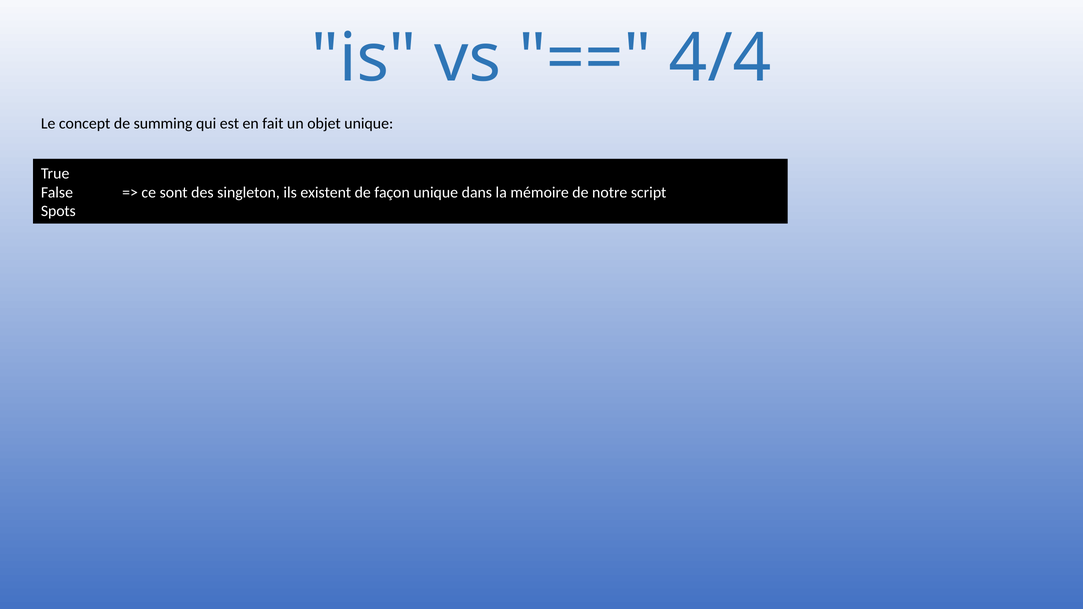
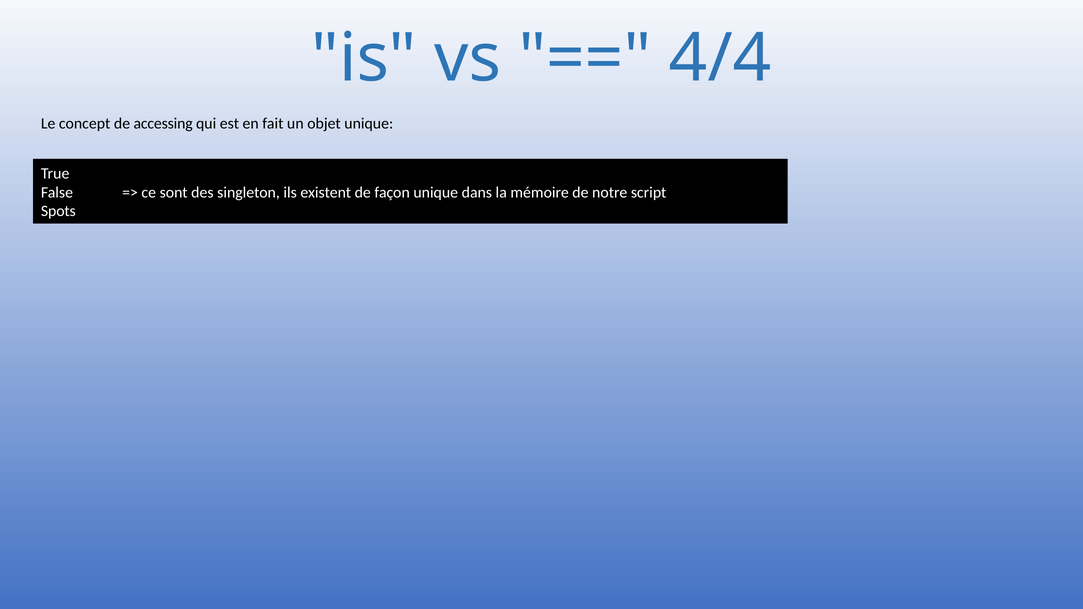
summing: summing -> accessing
